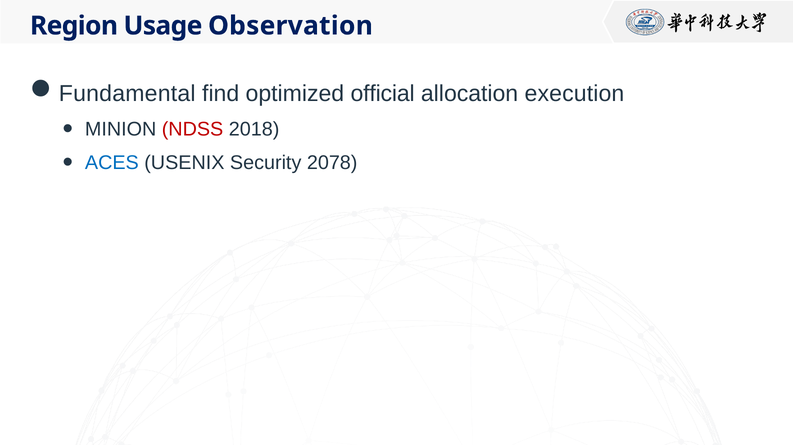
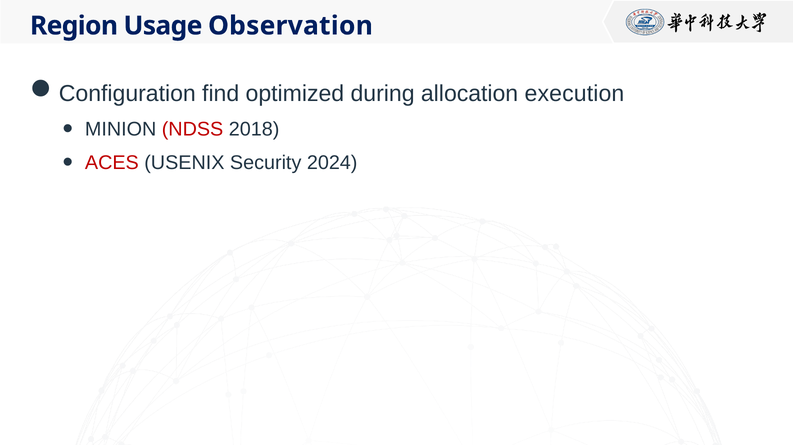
Fundamental: Fundamental -> Configuration
official: official -> during
ACES colour: blue -> red
2078: 2078 -> 2024
